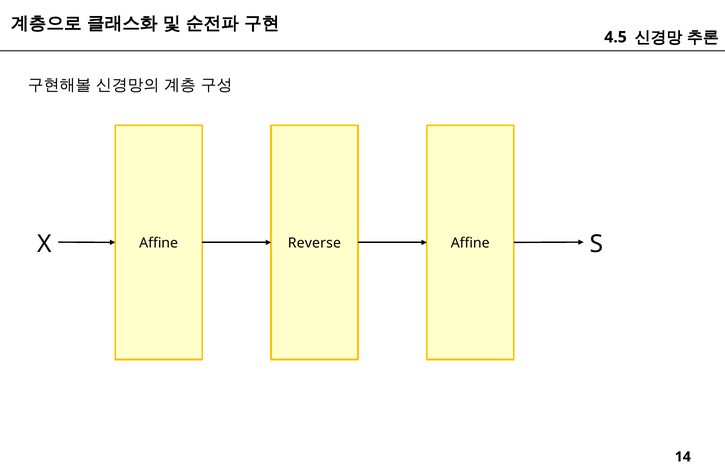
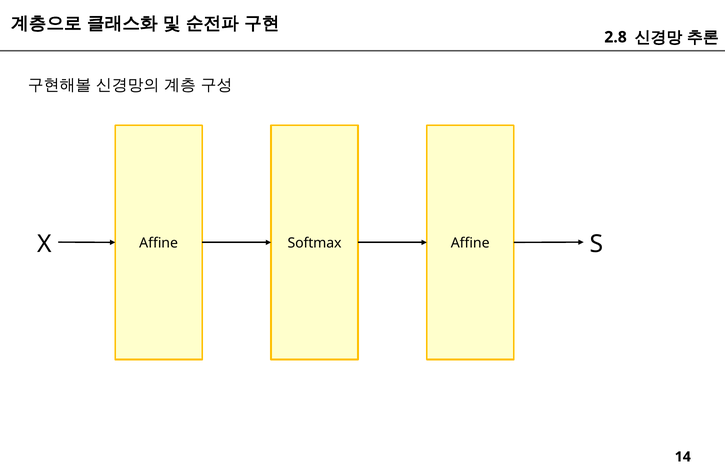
4.5: 4.5 -> 2.8
Reverse: Reverse -> Softmax
